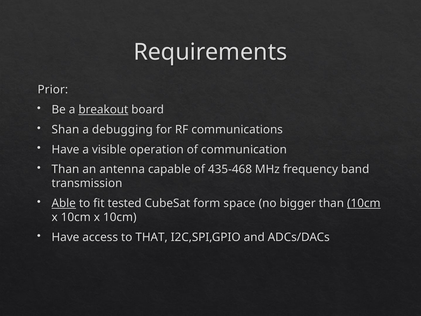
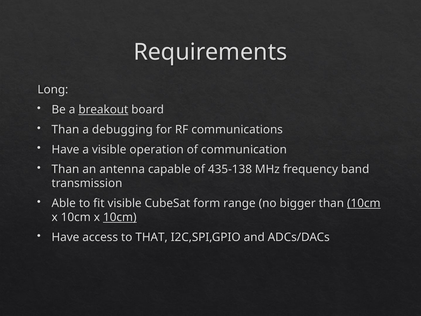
Prior: Prior -> Long
Shan at (65, 129): Shan -> Than
435-468: 435-468 -> 435-138
Able underline: present -> none
fit tested: tested -> visible
space: space -> range
10cm at (120, 217) underline: none -> present
